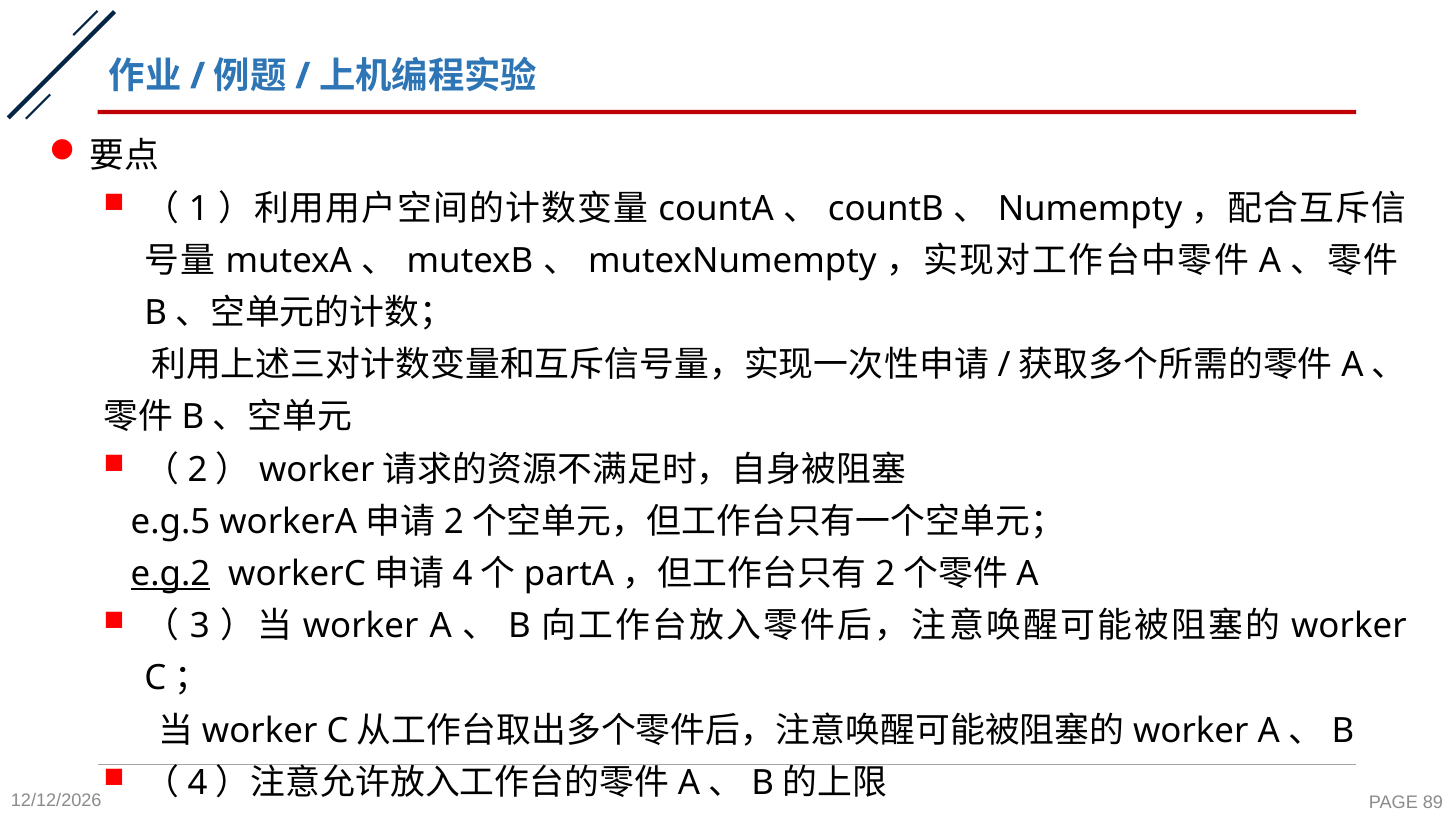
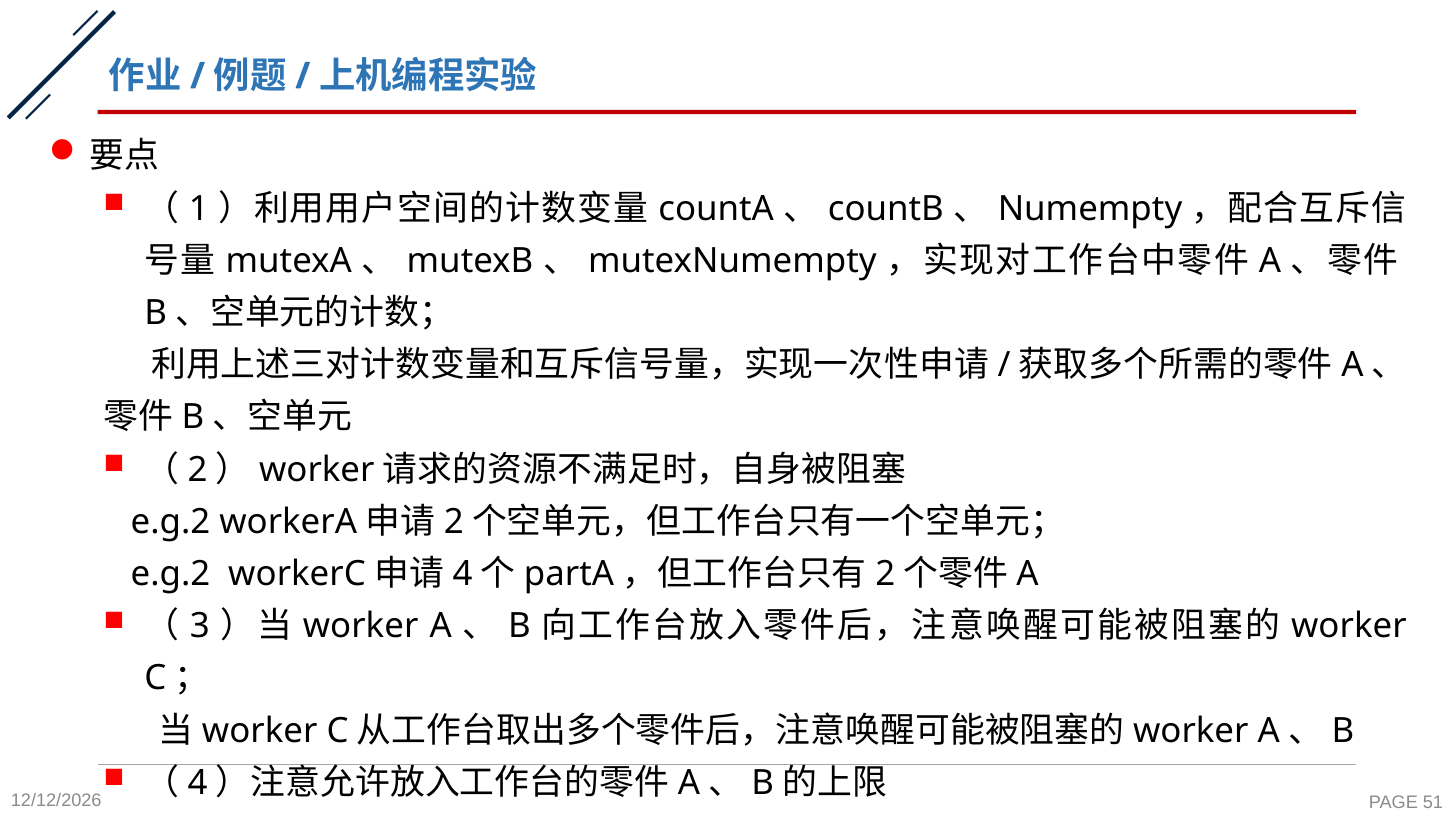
e.g.5 at (170, 522): e.g.5 -> e.g.2
e.g.2 at (170, 574) underline: present -> none
89: 89 -> 51
